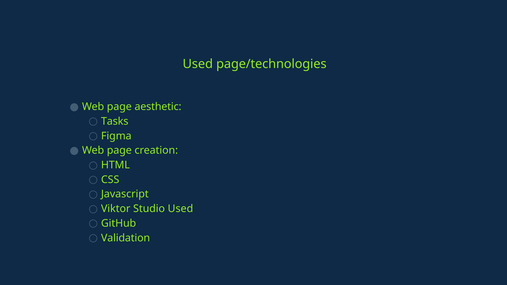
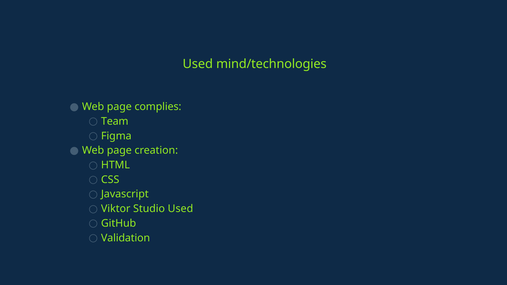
page/technologies: page/technologies -> mind/technologies
aesthetic: aesthetic -> complies
Tasks: Tasks -> Team
